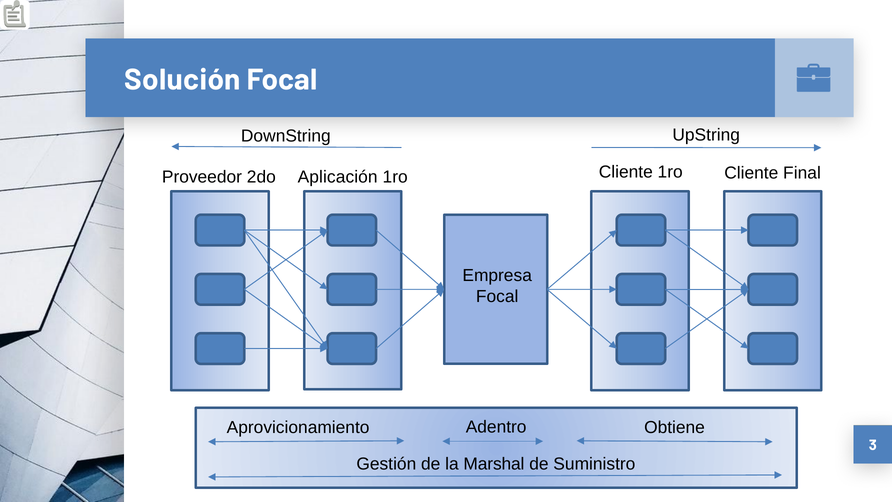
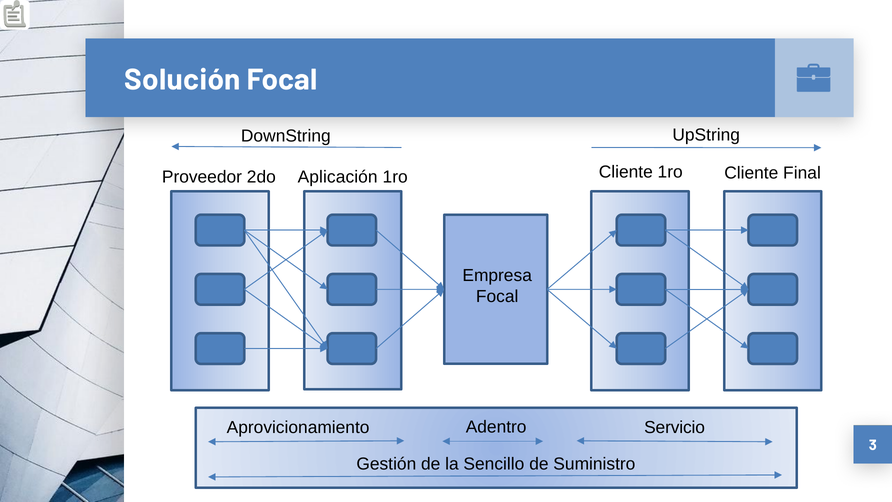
Obtiene: Obtiene -> Servicio
Marshal: Marshal -> Sencillo
